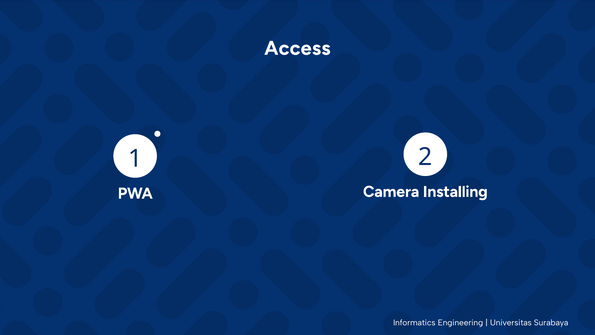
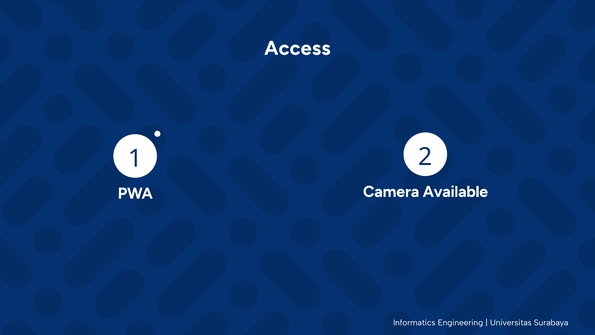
Installing: Installing -> Available
